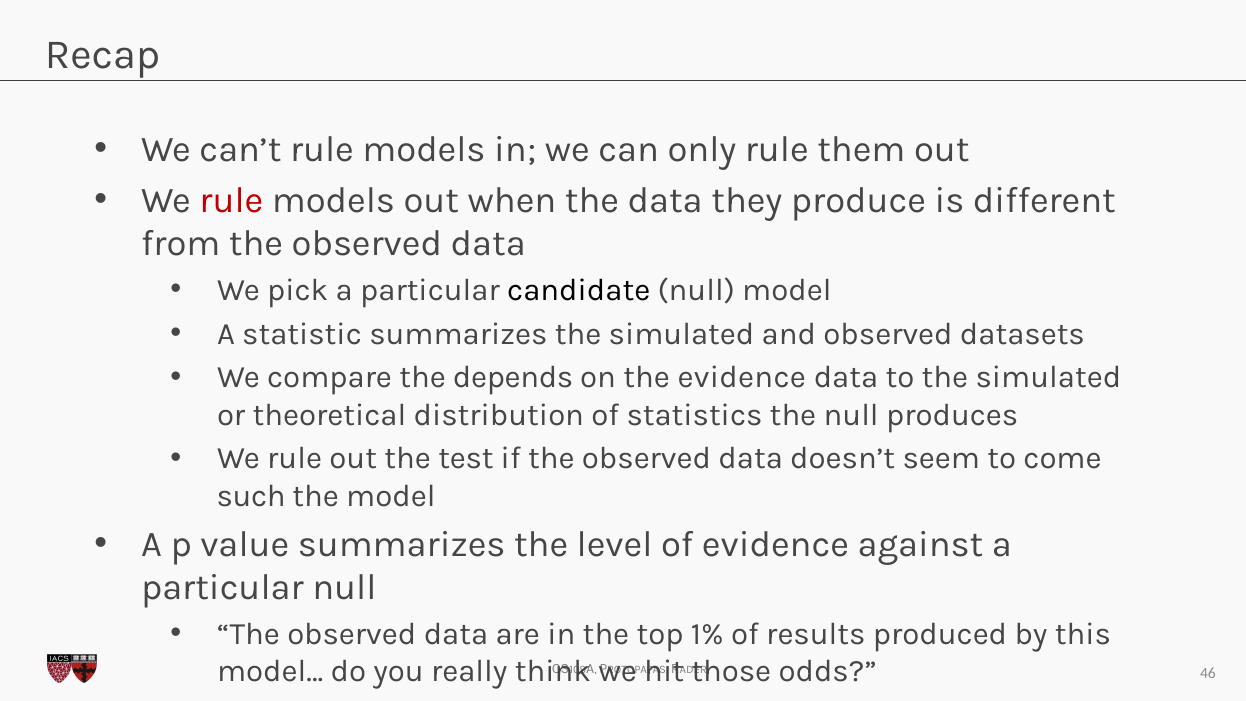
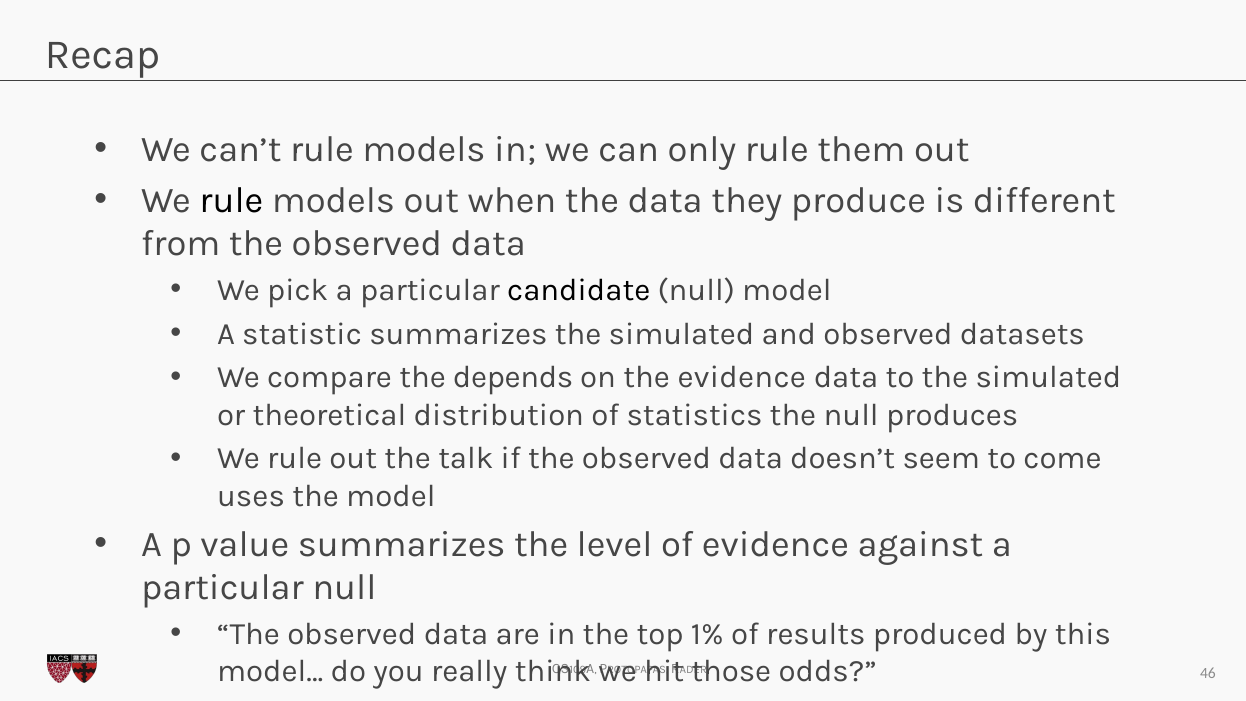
rule at (231, 200) colour: red -> black
test: test -> talk
such: such -> uses
